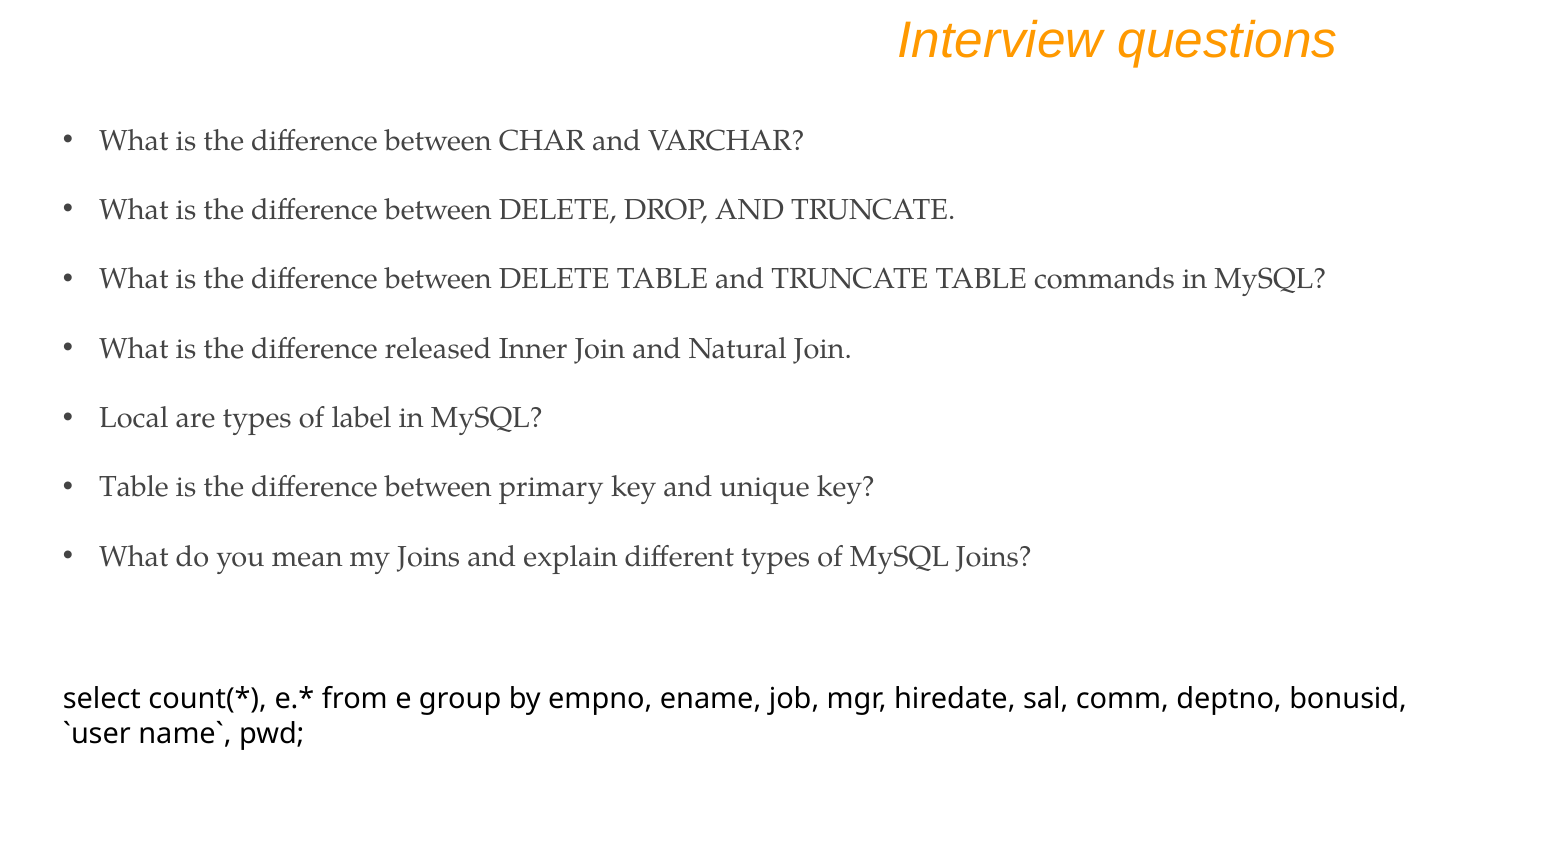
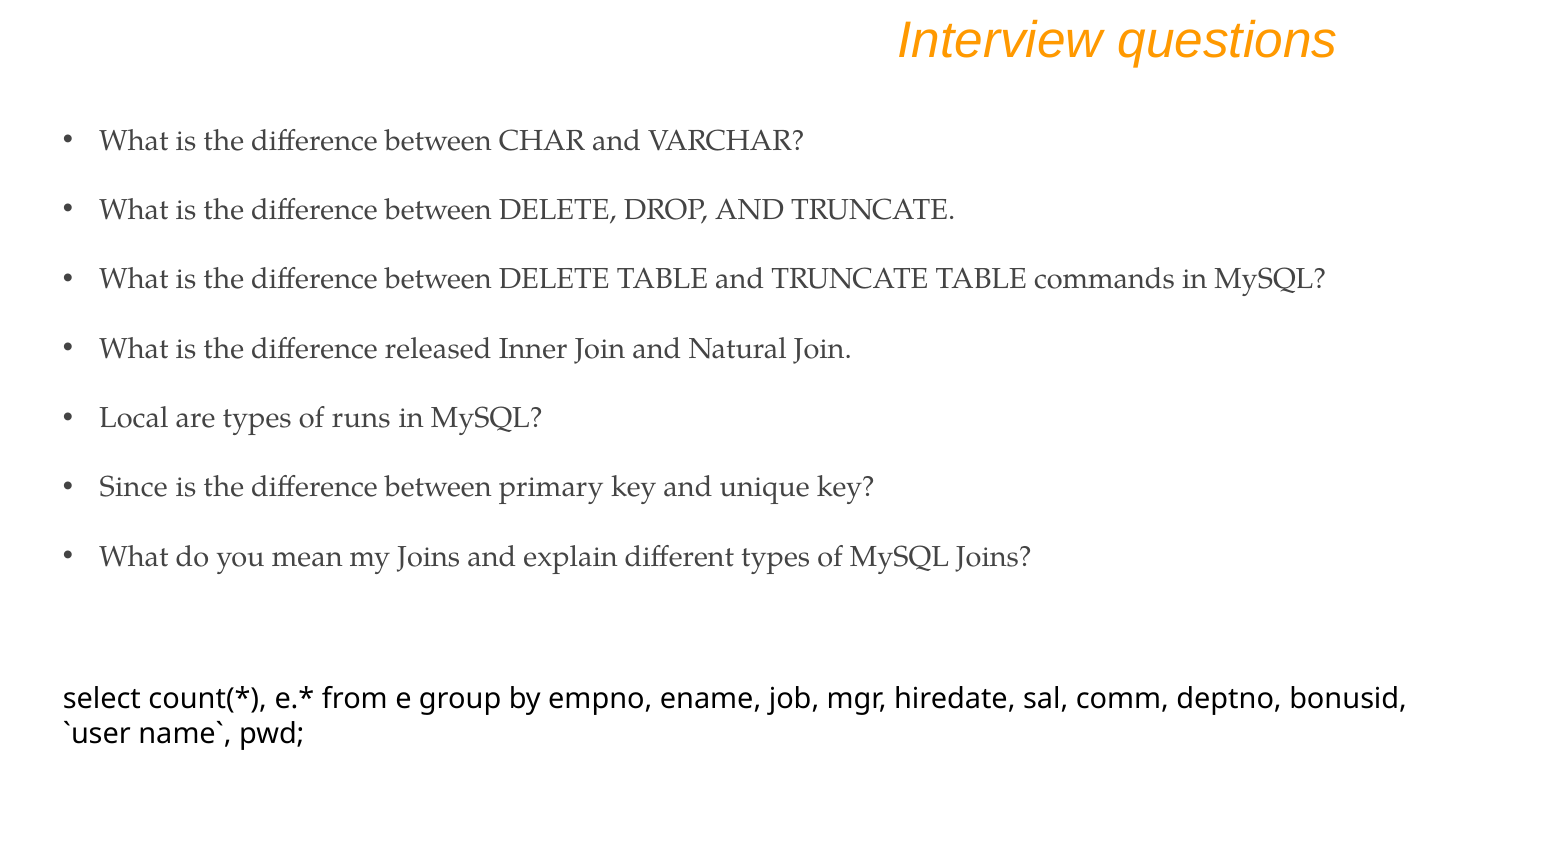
label: label -> runs
Table at (134, 488): Table -> Since
